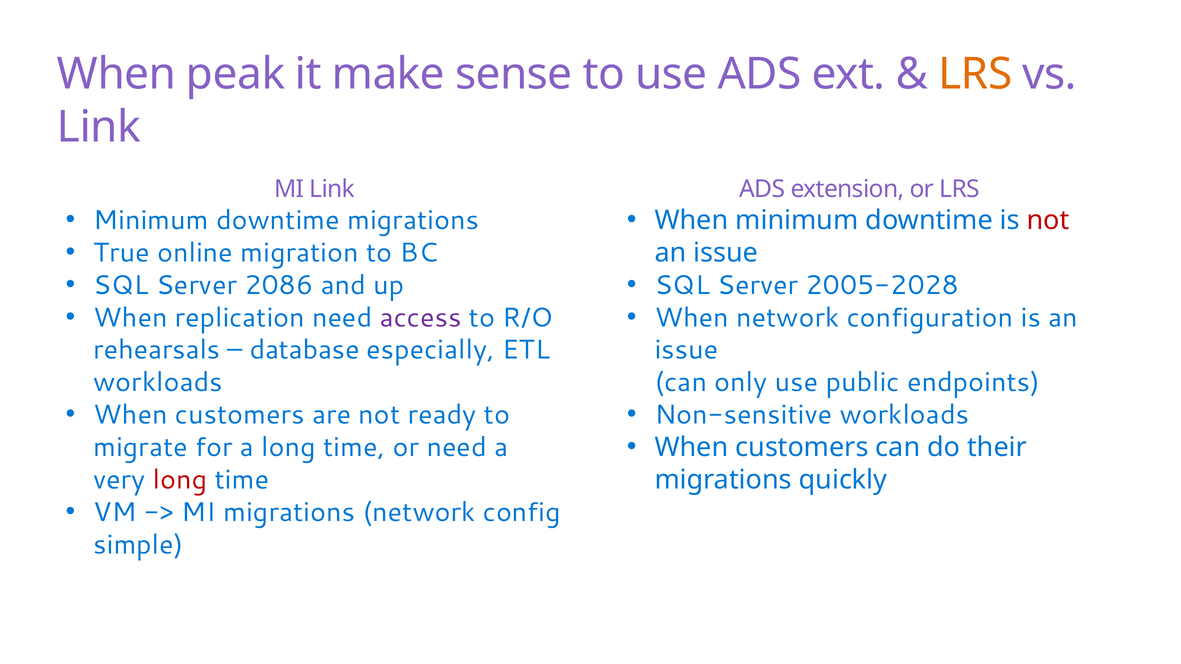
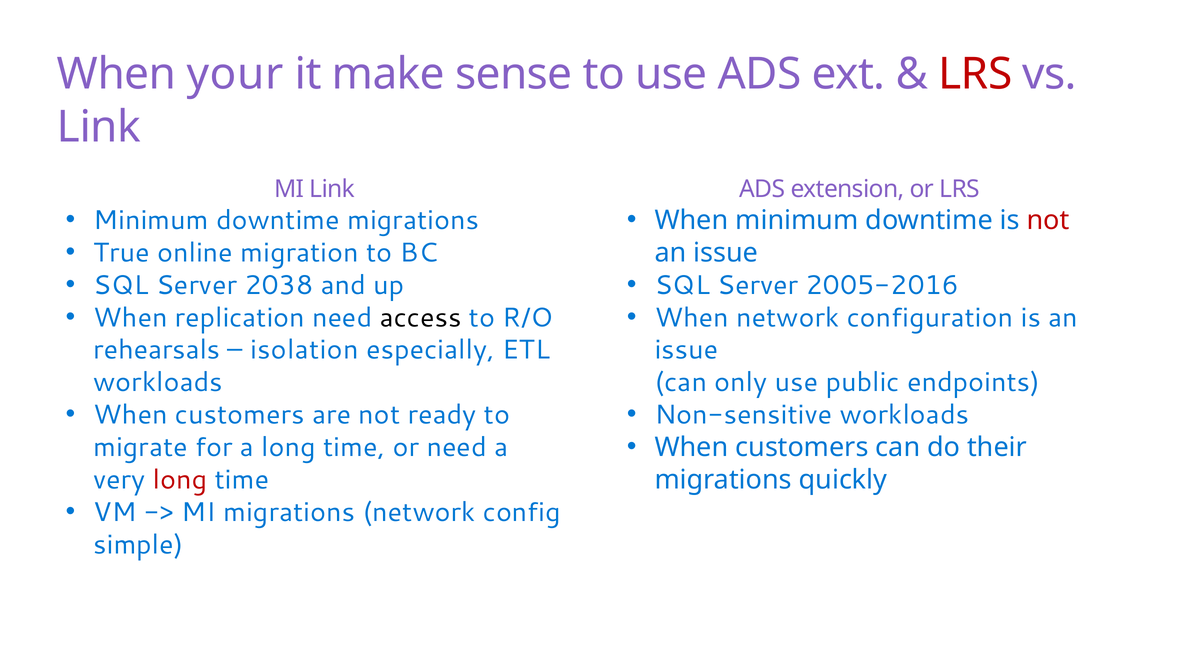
peak: peak -> your
LRS at (975, 74) colour: orange -> red
2086: 2086 -> 2038
2005-2028: 2005-2028 -> 2005-2016
access colour: purple -> black
database: database -> isolation
